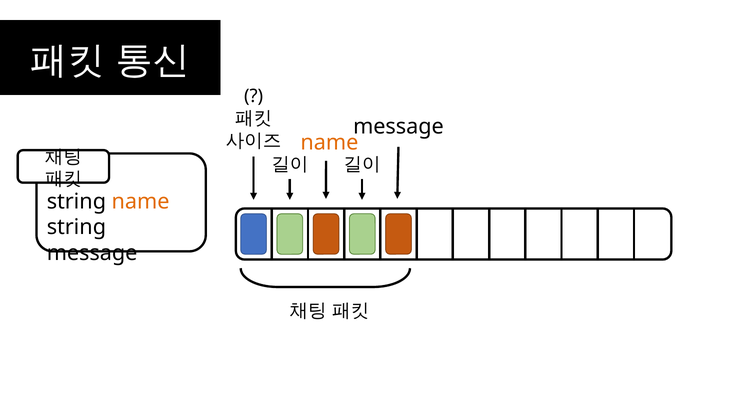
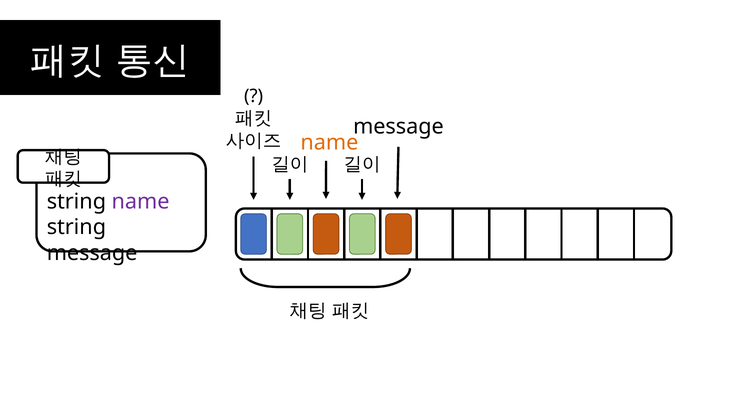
name at (141, 202) colour: orange -> purple
